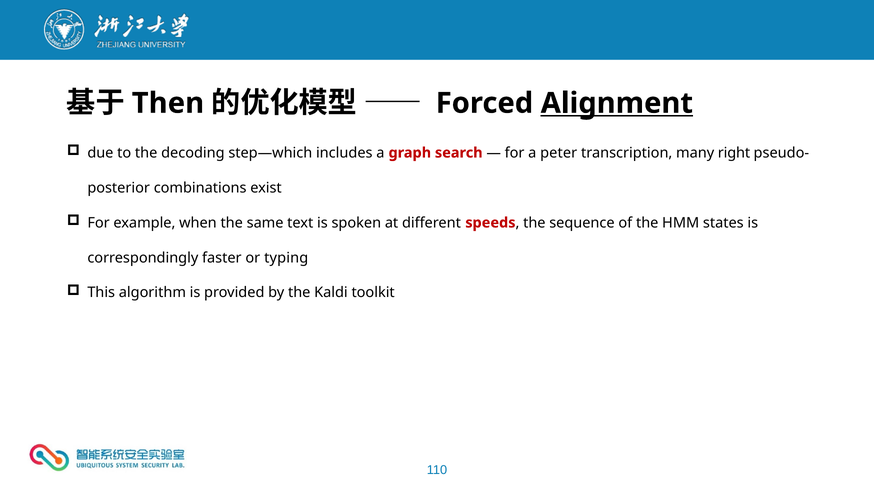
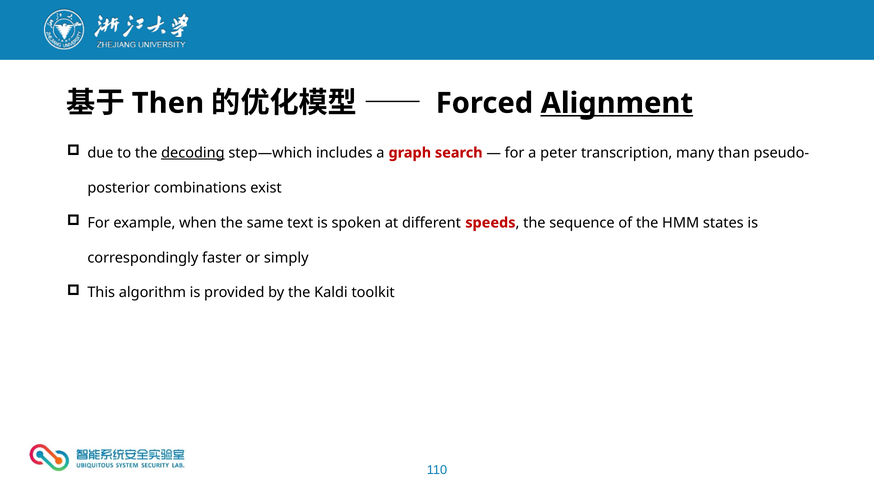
decoding underline: none -> present
right: right -> than
typing: typing -> simply
